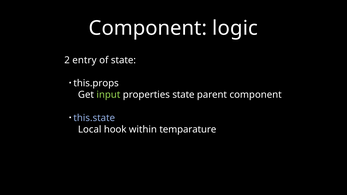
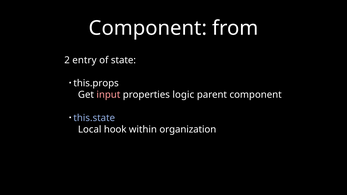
logic: logic -> from
input colour: light green -> pink
properties state: state -> logic
temparature: temparature -> organization
